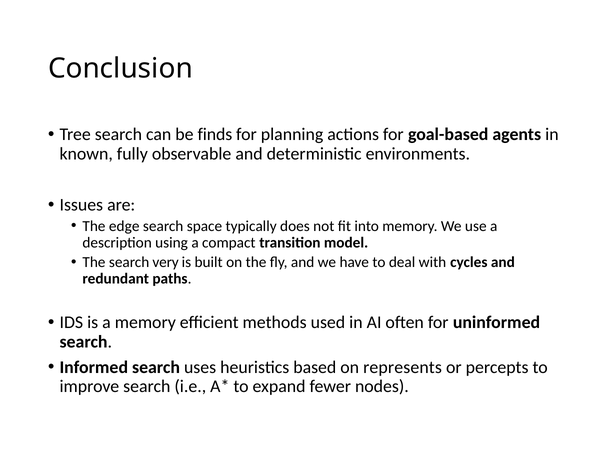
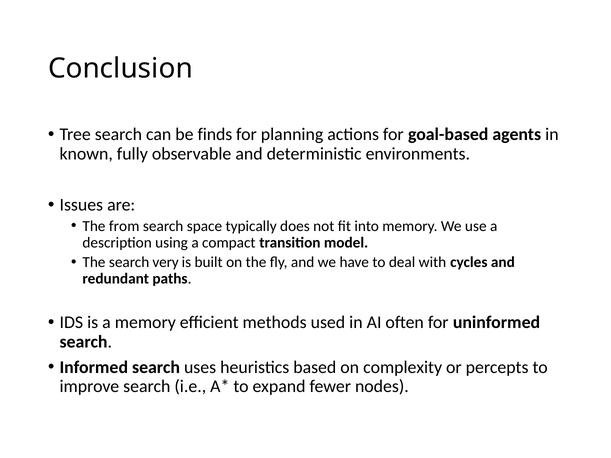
edge: edge -> from
represents: represents -> complexity
